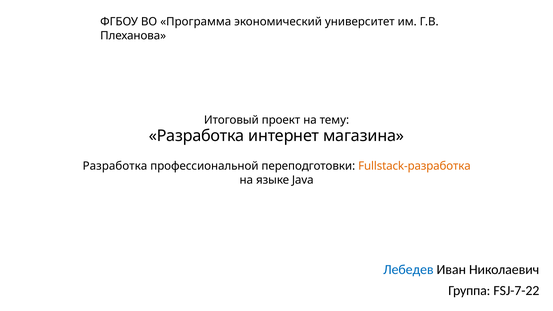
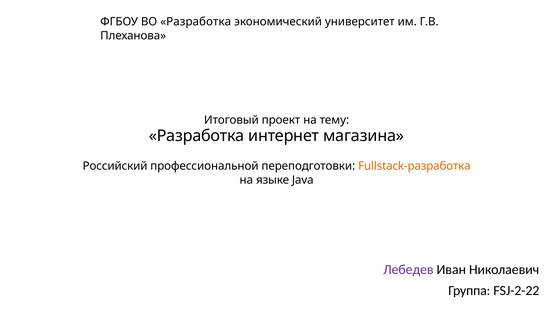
ВО Программа: Программа -> Разработка
Разработка at (115, 166): Разработка -> Российский
Лебедев colour: blue -> purple
FSJ-7-22: FSJ-7-22 -> FSJ-2-22
